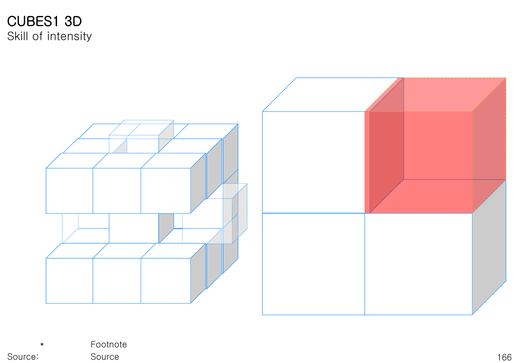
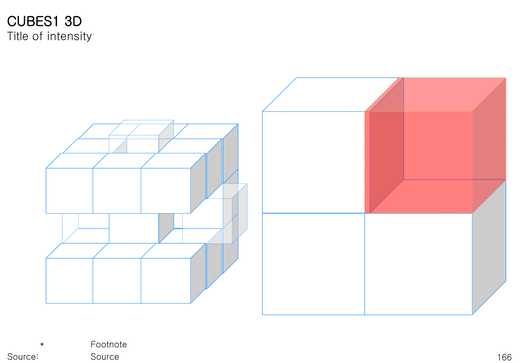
Skill: Skill -> Title
